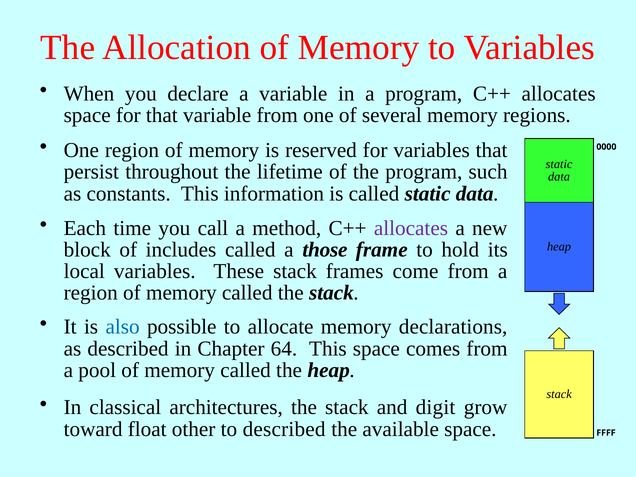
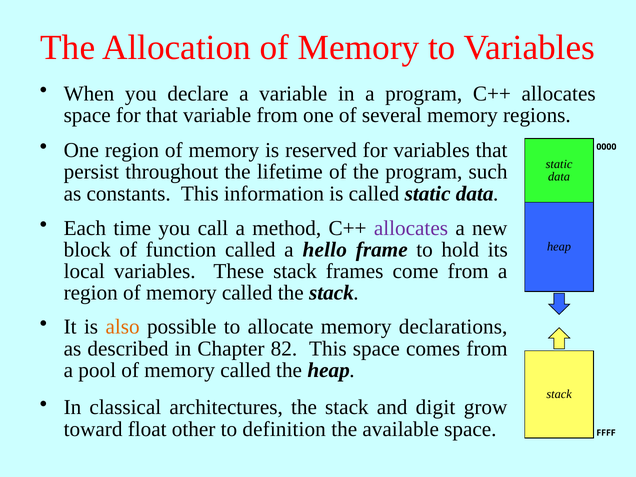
includes: includes -> function
those: those -> hello
also colour: blue -> orange
64: 64 -> 82
to described: described -> definition
